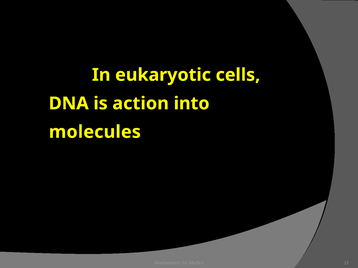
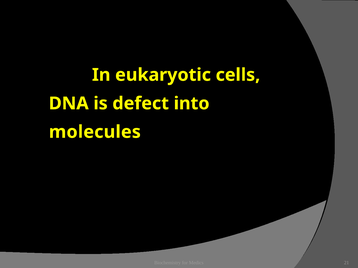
action: action -> defect
